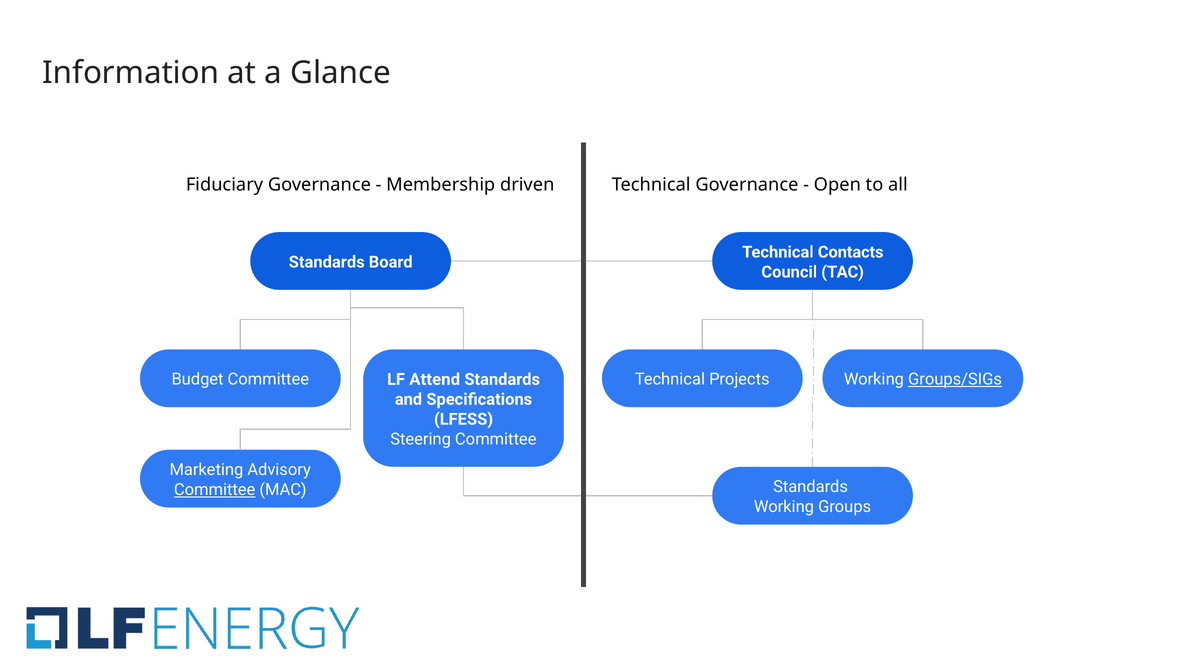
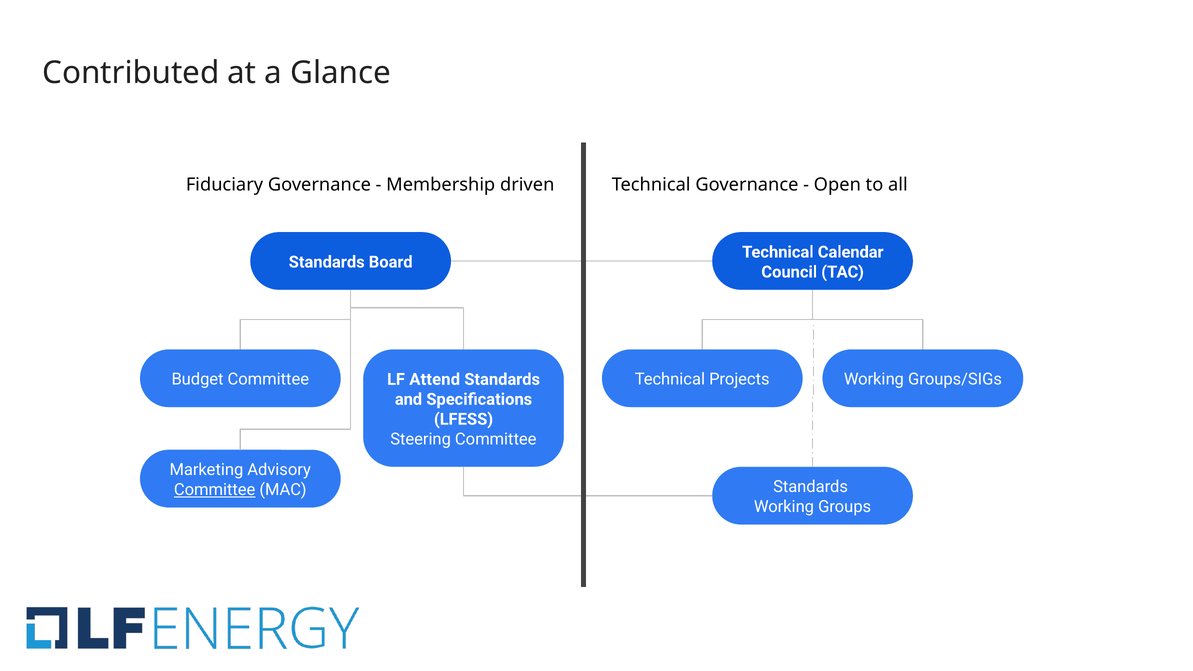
Information: Information -> Contributed
Contacts: Contacts -> Calendar
Groups/SIGs underline: present -> none
